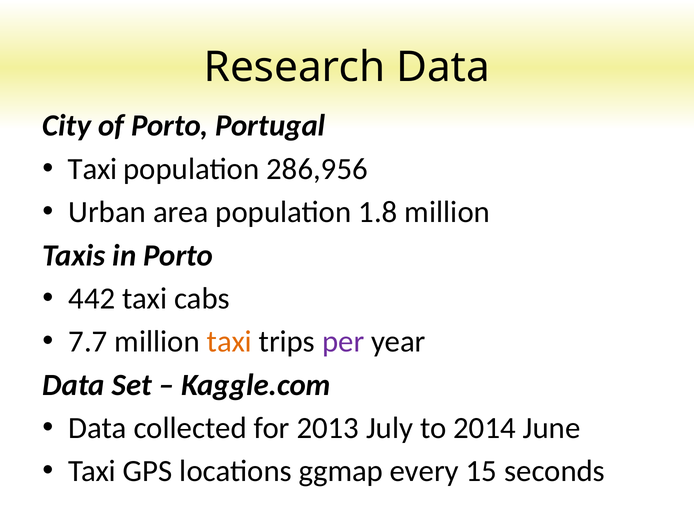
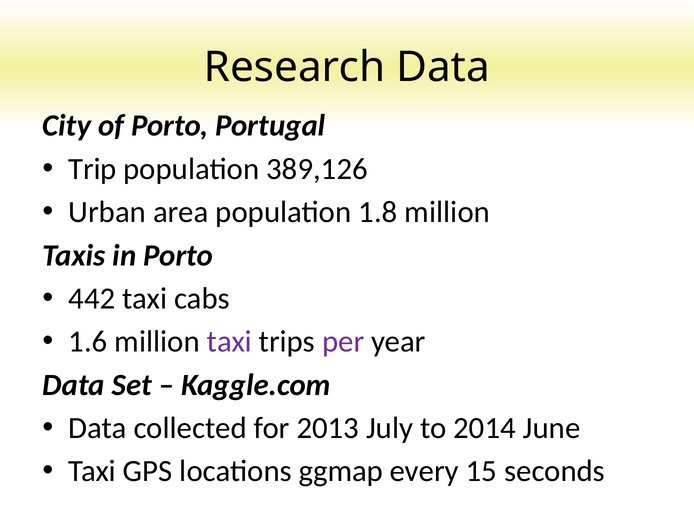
Taxi at (93, 169): Taxi -> Trip
286,956: 286,956 -> 389,126
7.7: 7.7 -> 1.6
taxi at (229, 342) colour: orange -> purple
